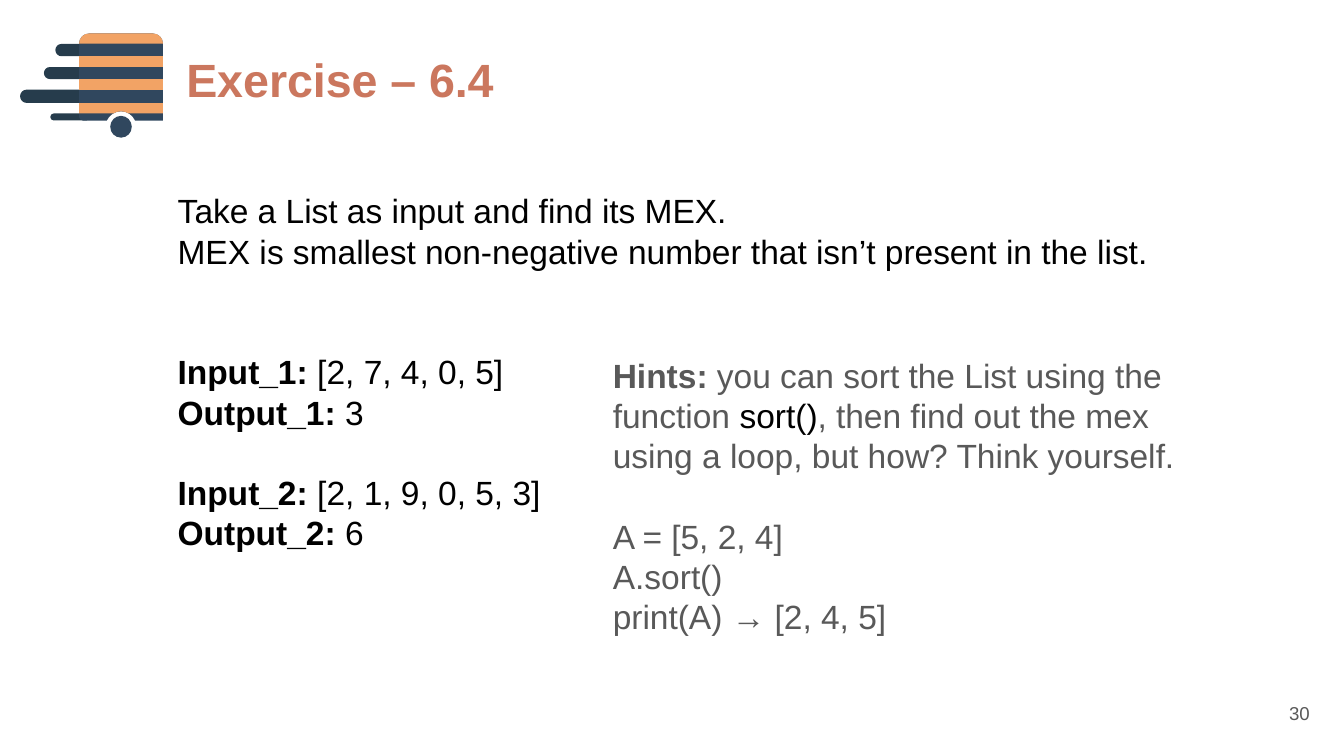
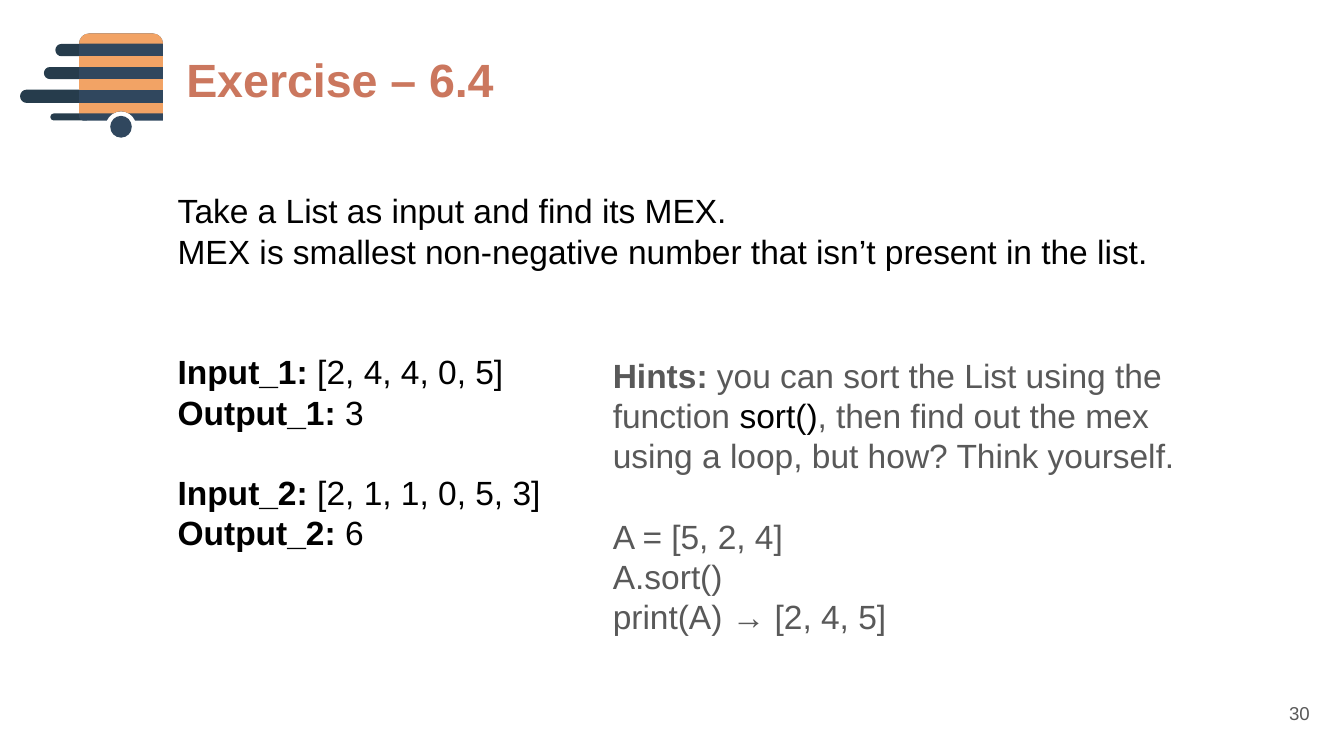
Input_1 2 7: 7 -> 4
1 9: 9 -> 1
